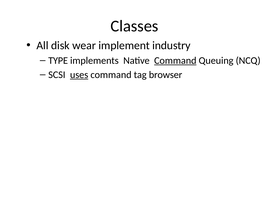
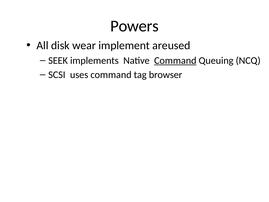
Classes: Classes -> Powers
industry: industry -> areused
TYPE: TYPE -> SEEK
uses underline: present -> none
